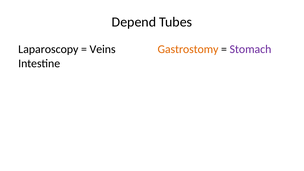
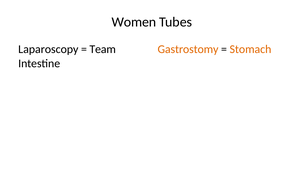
Depend: Depend -> Women
Veins: Veins -> Team
Stomach colour: purple -> orange
